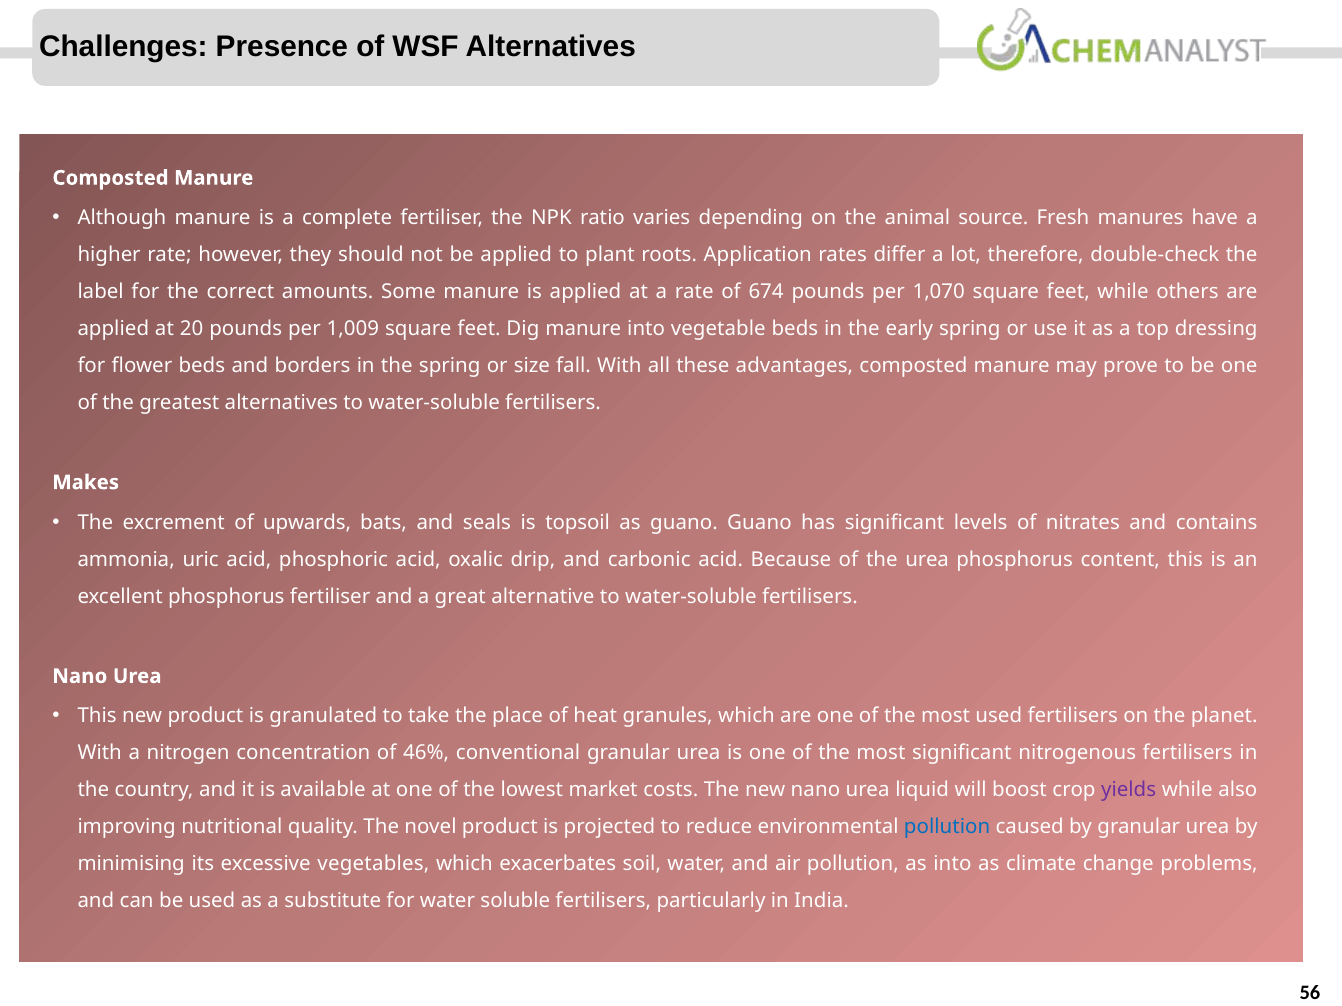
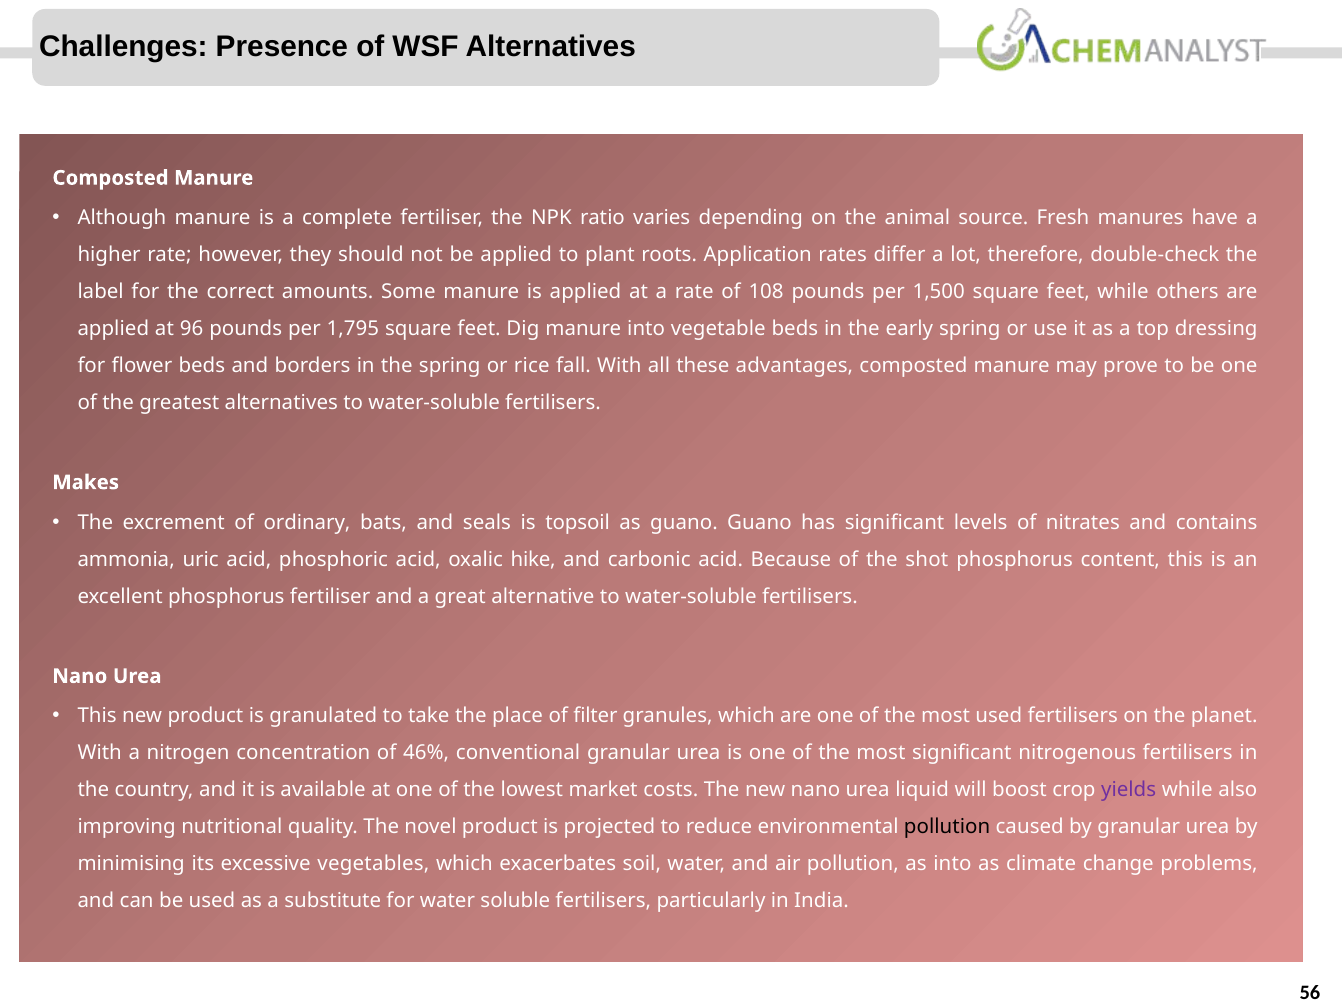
674: 674 -> 108
1,070: 1,070 -> 1,500
20: 20 -> 96
1,009: 1,009 -> 1,795
size: size -> rice
upwards: upwards -> ordinary
drip: drip -> hike
the urea: urea -> shot
heat: heat -> filter
pollution at (947, 827) colour: blue -> black
